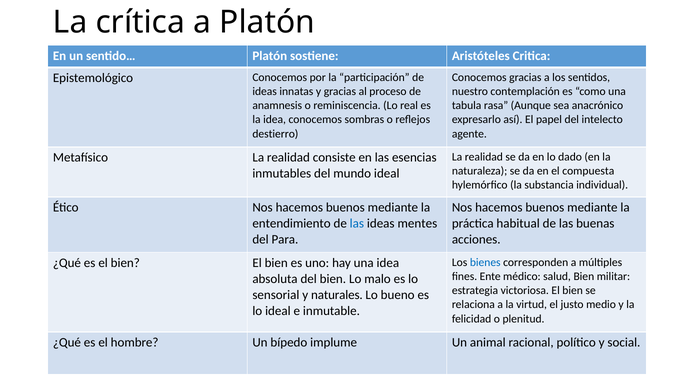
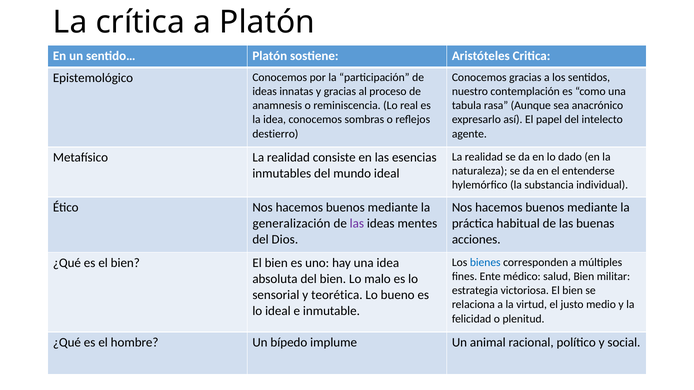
compuesta: compuesta -> entenderse
entendimiento: entendimiento -> generalización
las at (357, 224) colour: blue -> purple
Para: Para -> Dios
naturales: naturales -> teorética
